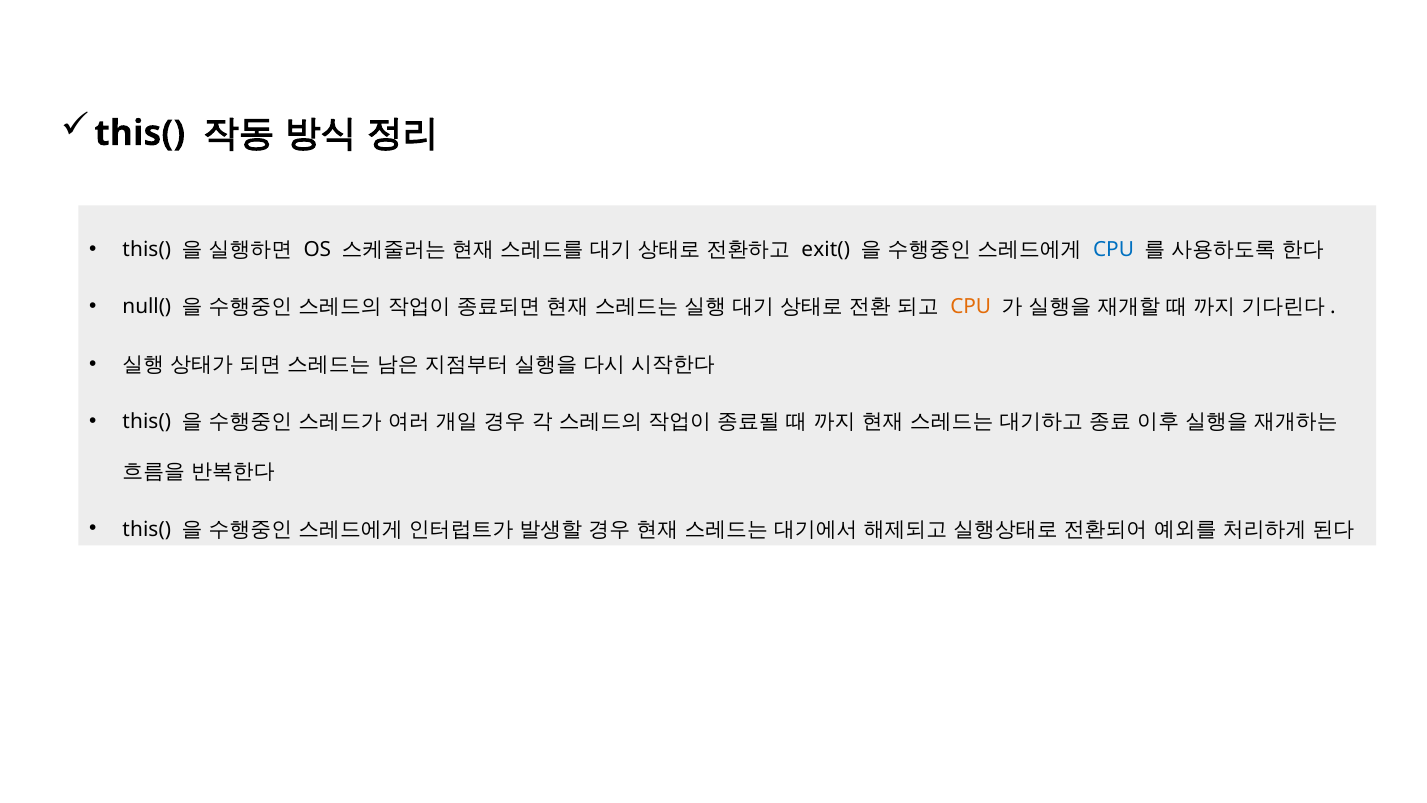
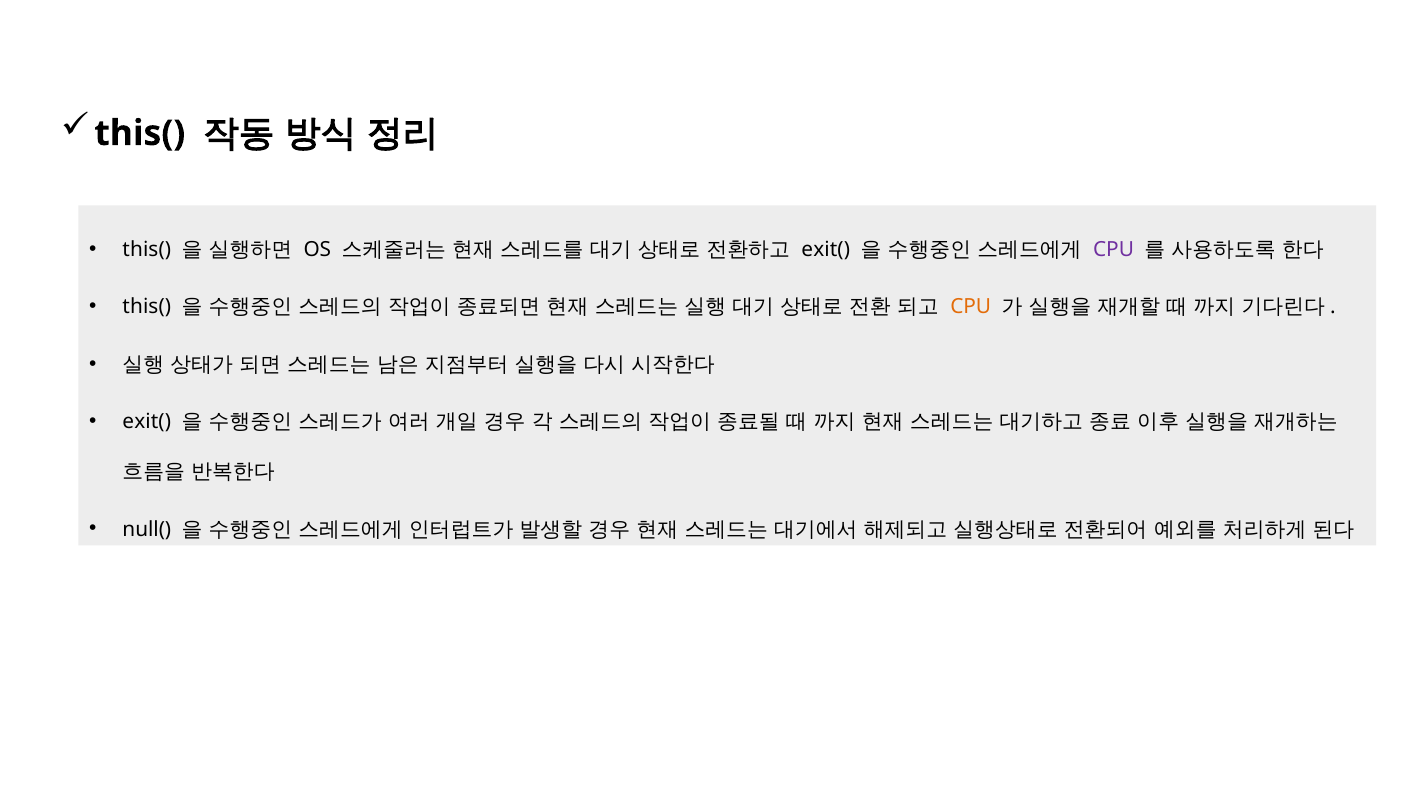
CPU at (1114, 249) colour: blue -> purple
null( at (147, 307): null( -> this(
this( at (147, 422): this( -> exit(
this( at (147, 529): this( -> null(
